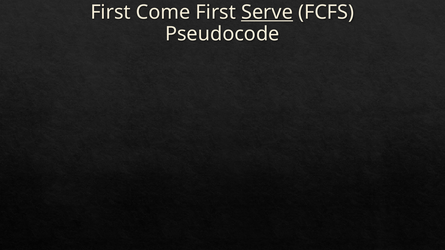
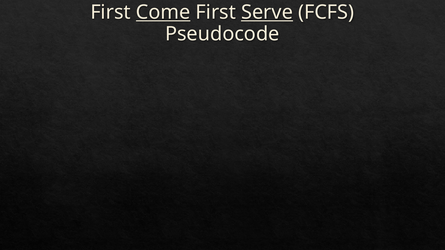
Come underline: none -> present
